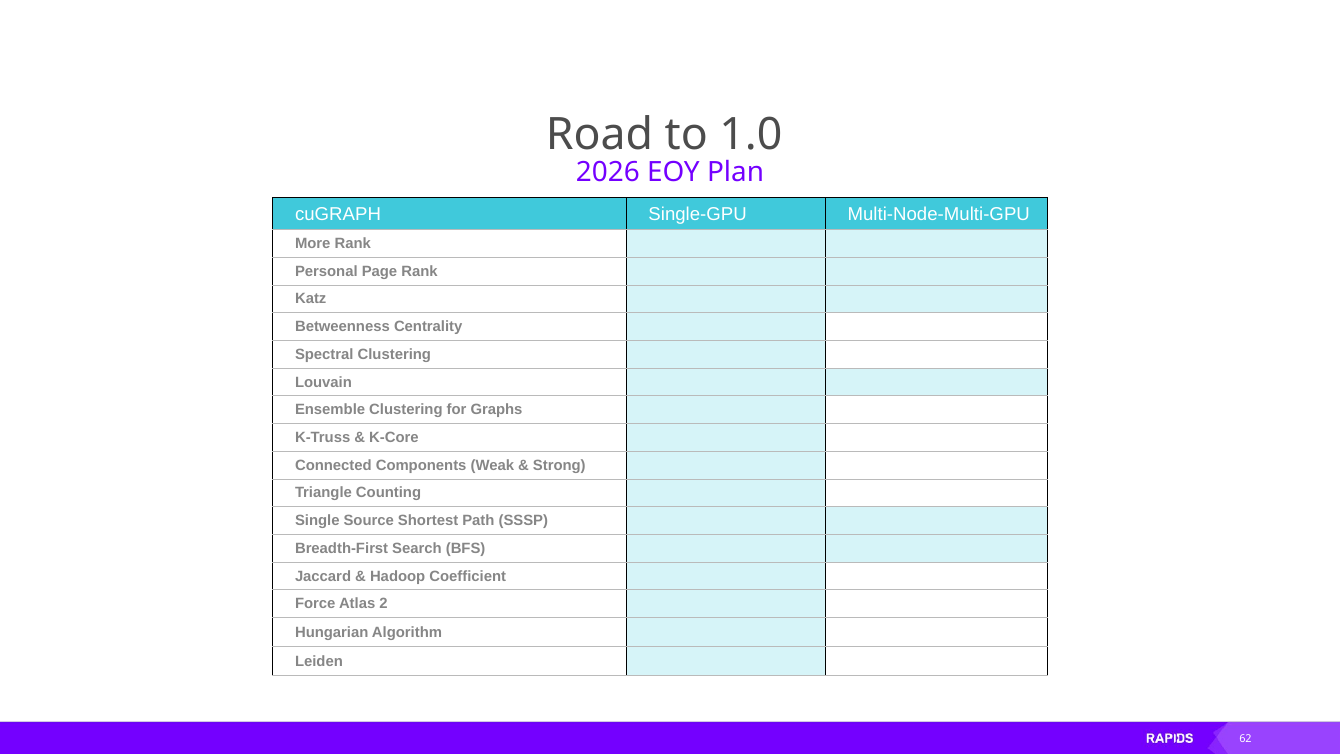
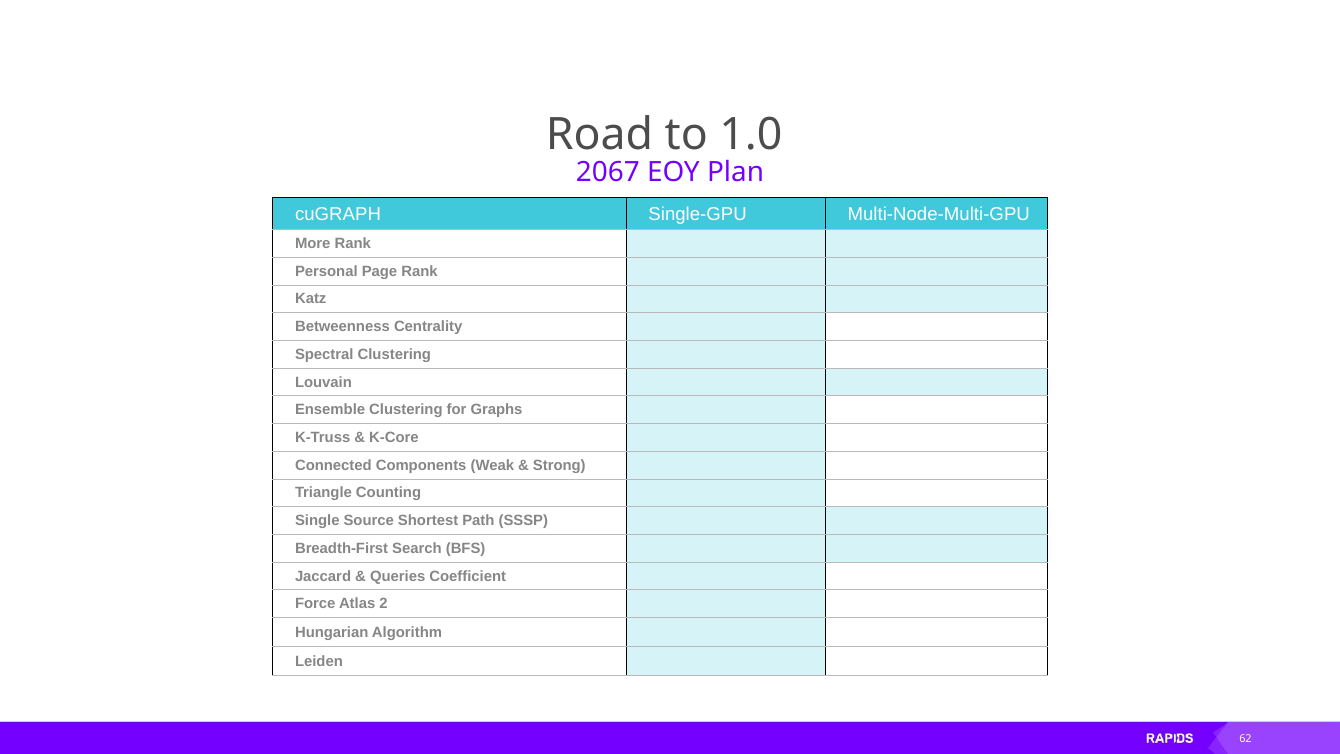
2026: 2026 -> 2067
Hadoop: Hadoop -> Queries
